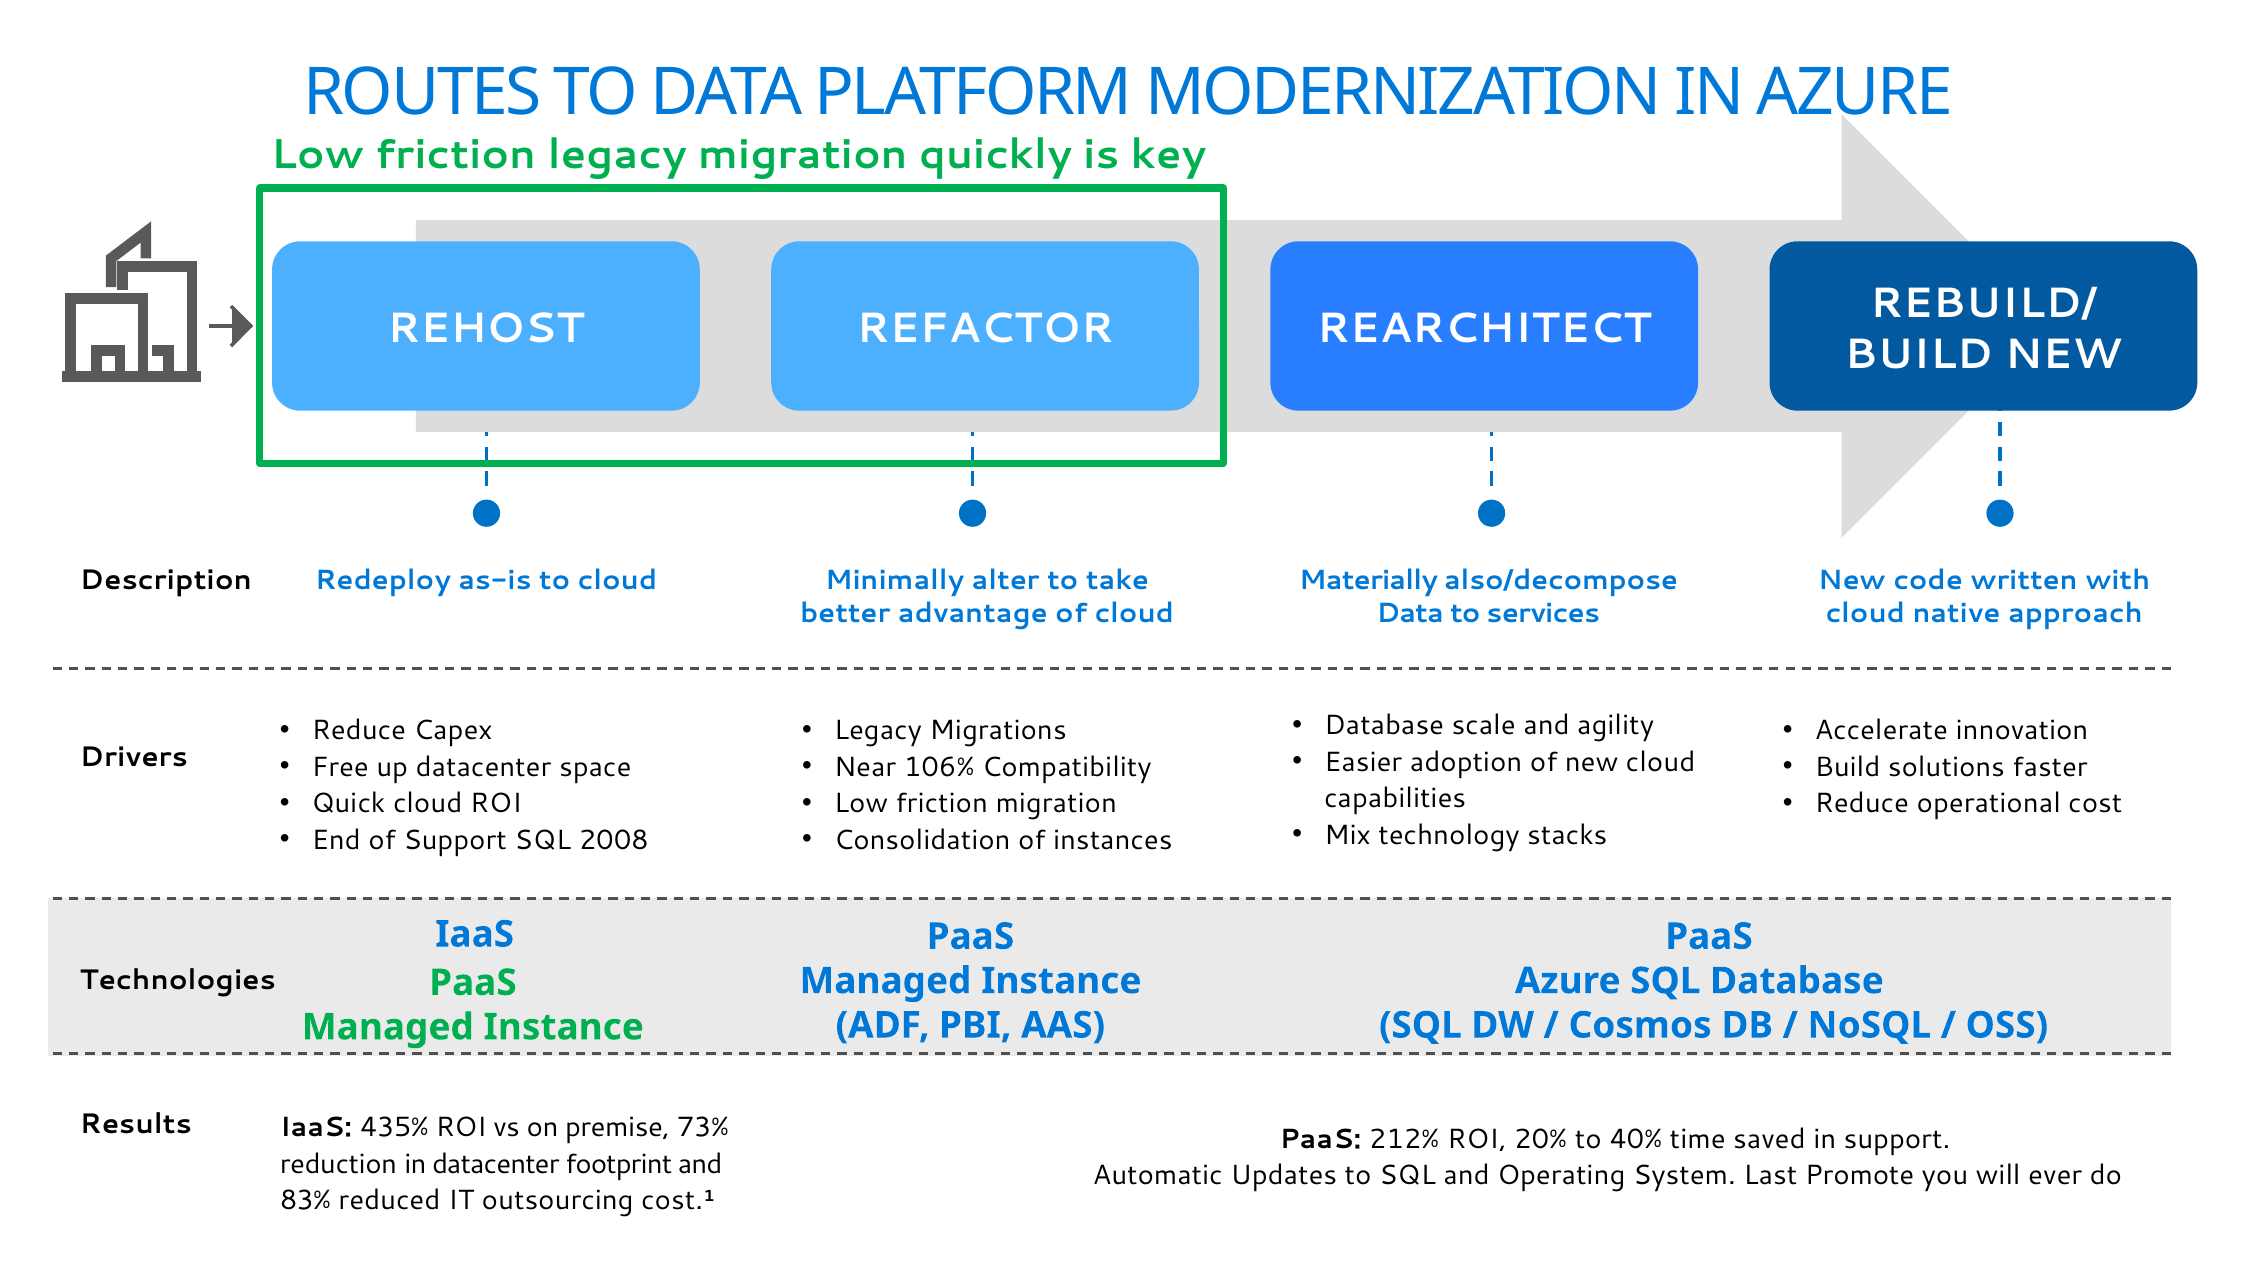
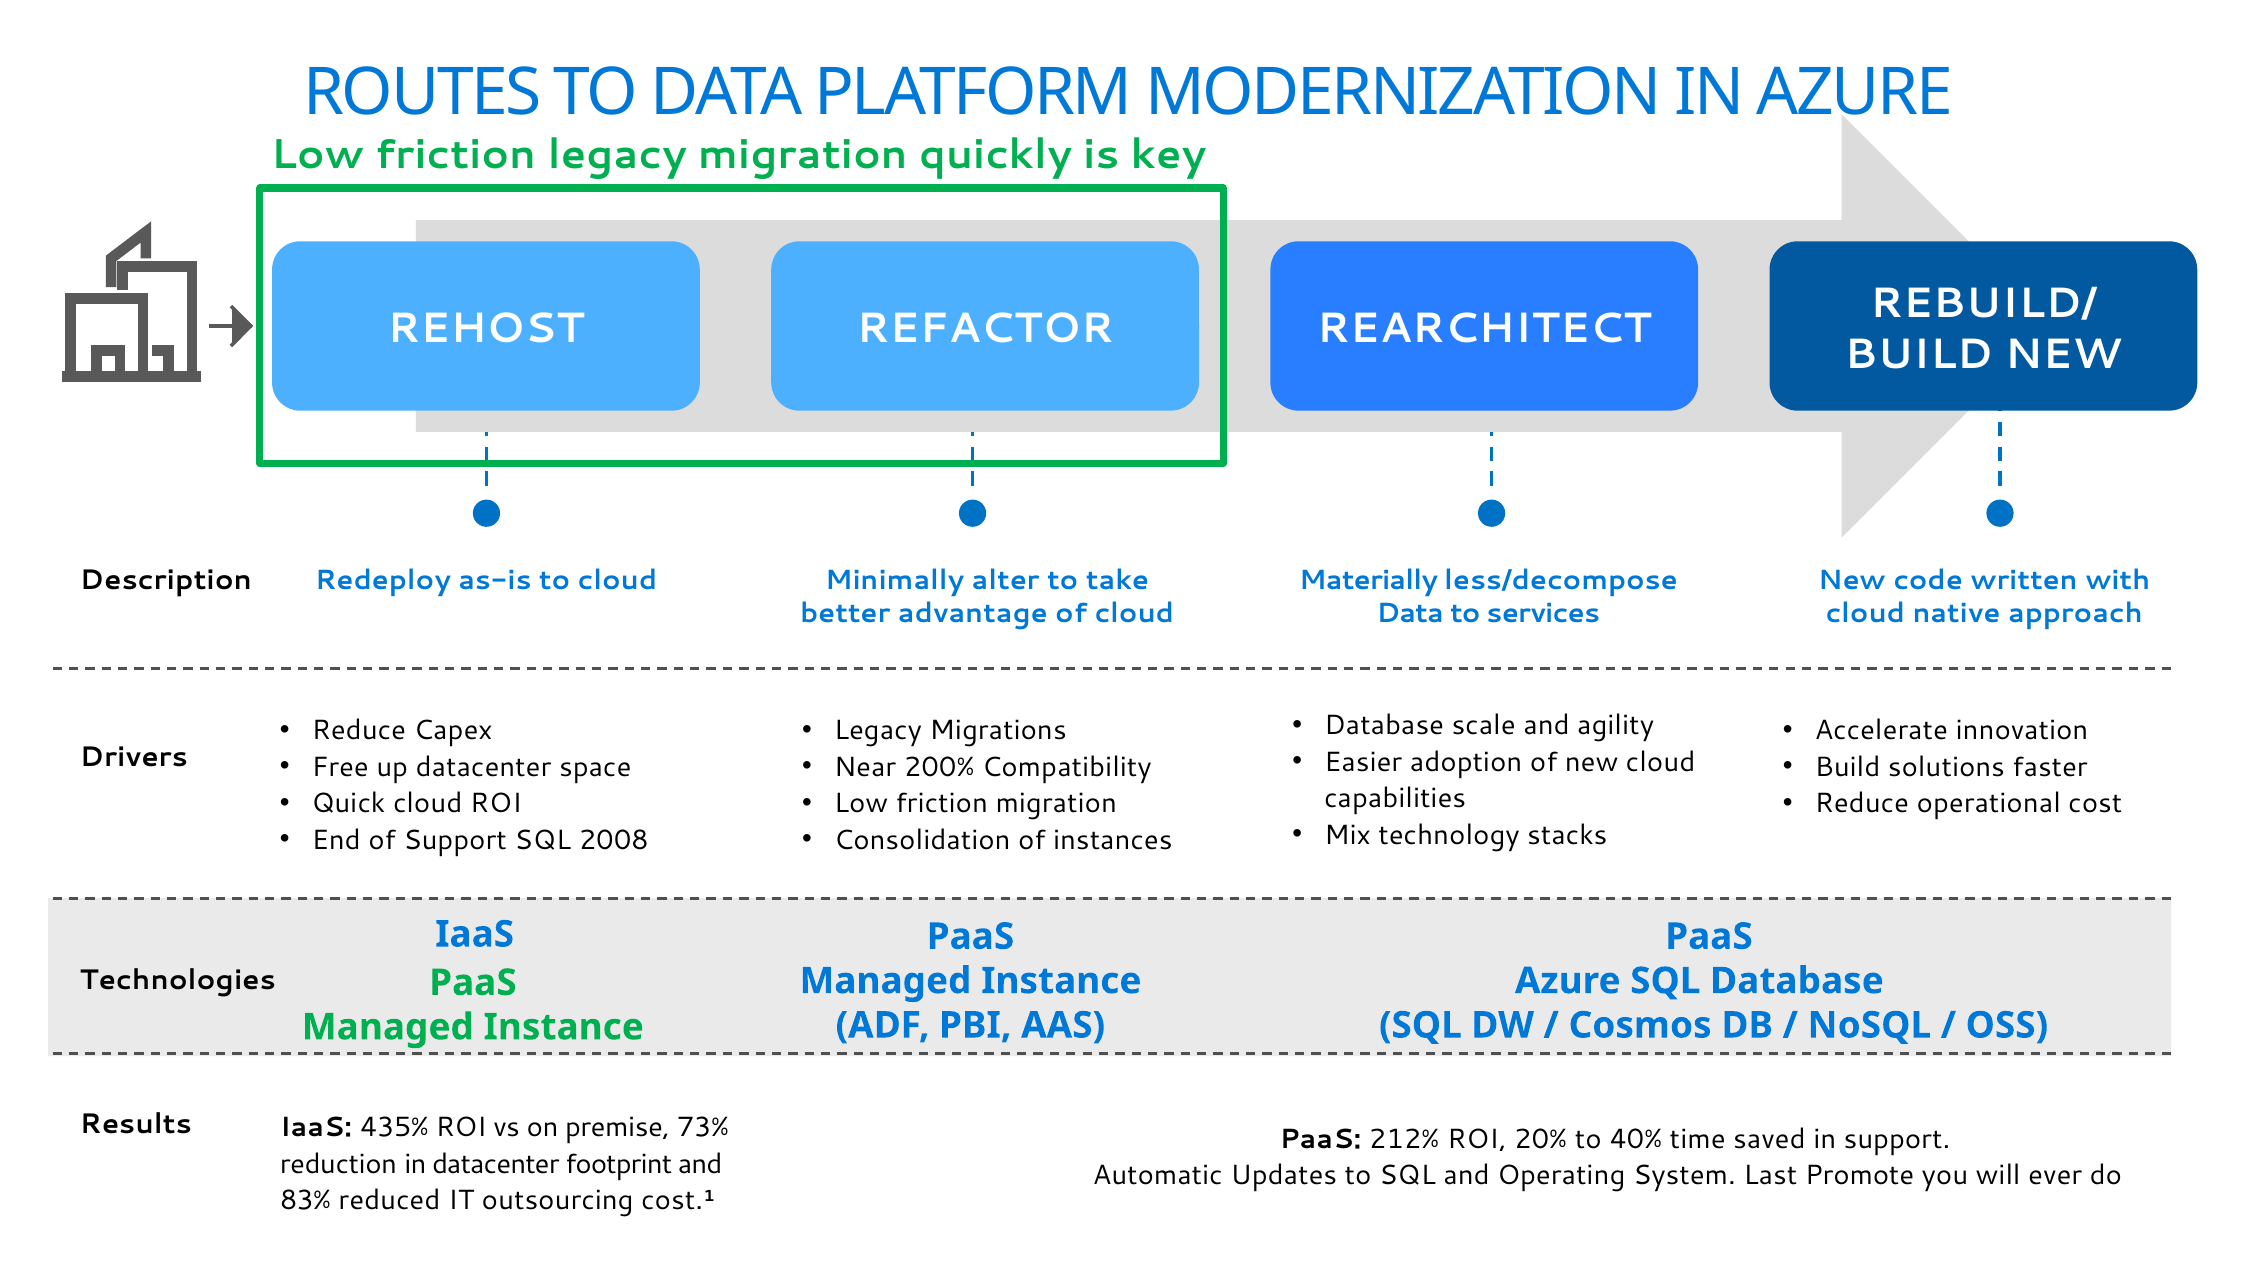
also/decompose: also/decompose -> less/decompose
106%: 106% -> 200%
